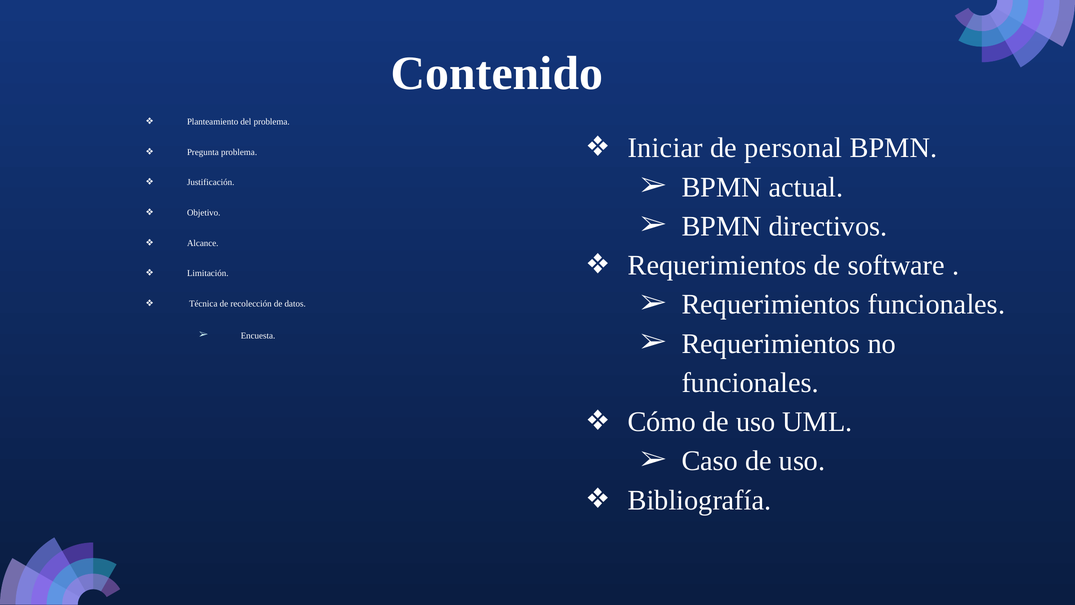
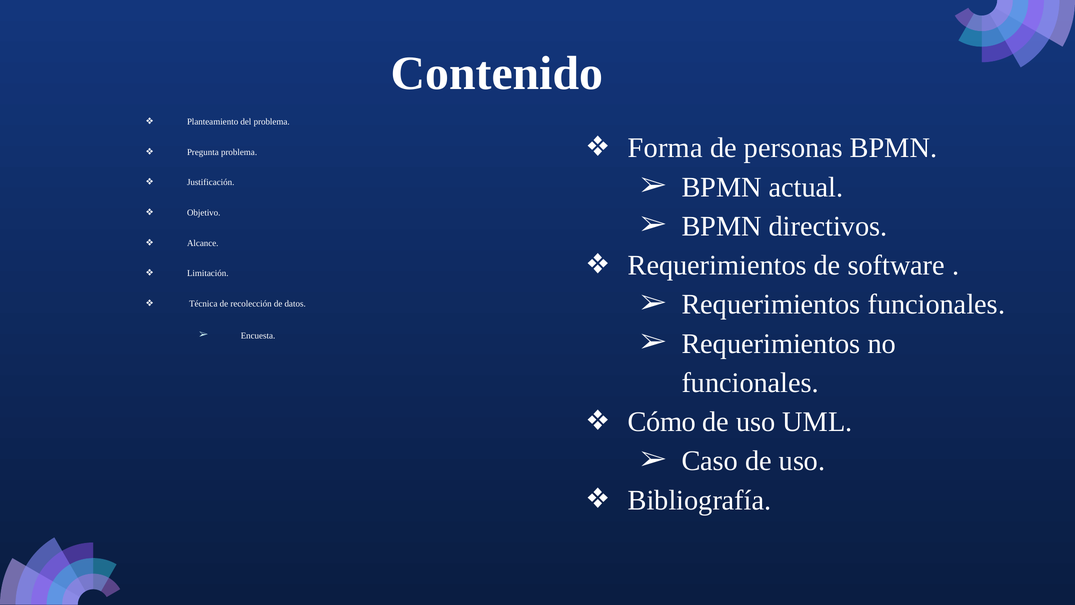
Iniciar: Iniciar -> Forma
personal: personal -> personas
